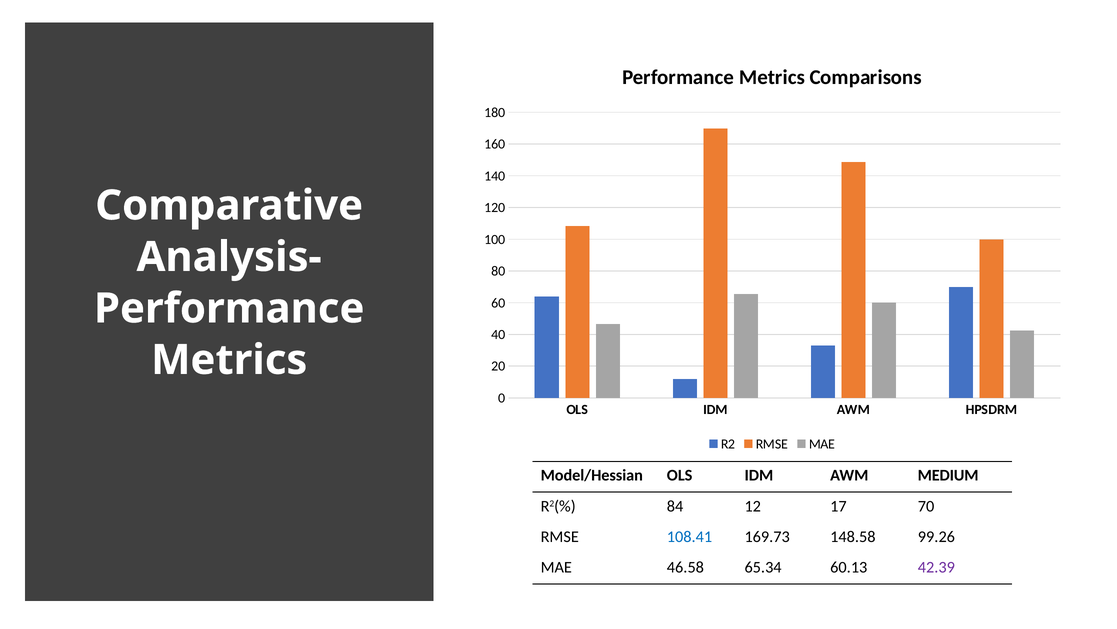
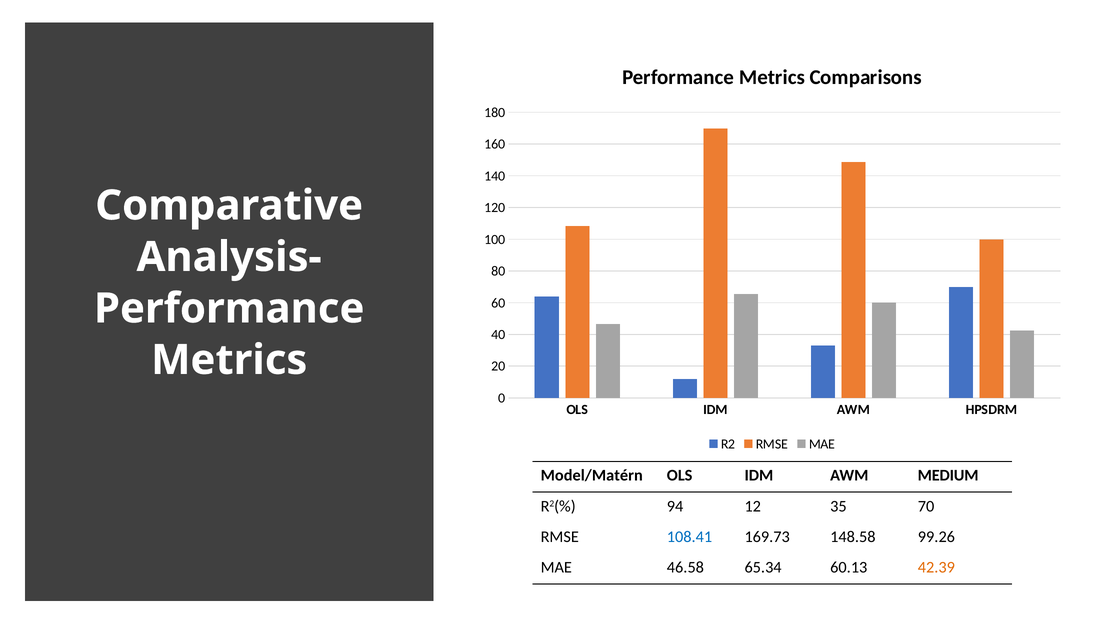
Model/Hessian: Model/Hessian -> Model/Matérn
84: 84 -> 94
17: 17 -> 35
42.39 colour: purple -> orange
